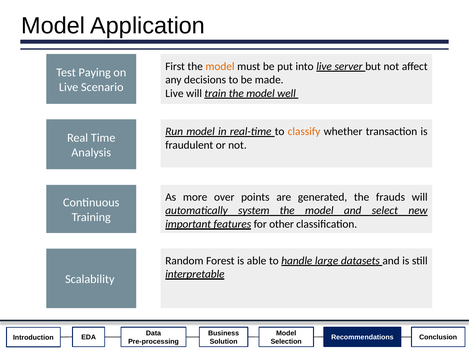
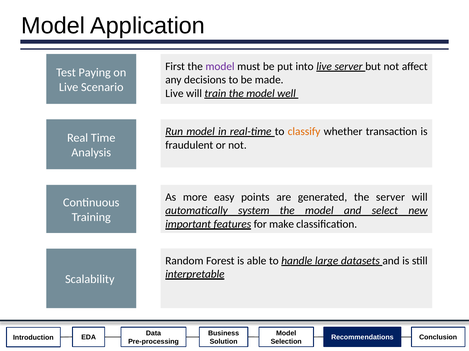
model at (220, 66) colour: orange -> purple
over: over -> easy
the frauds: frauds -> server
other: other -> make
